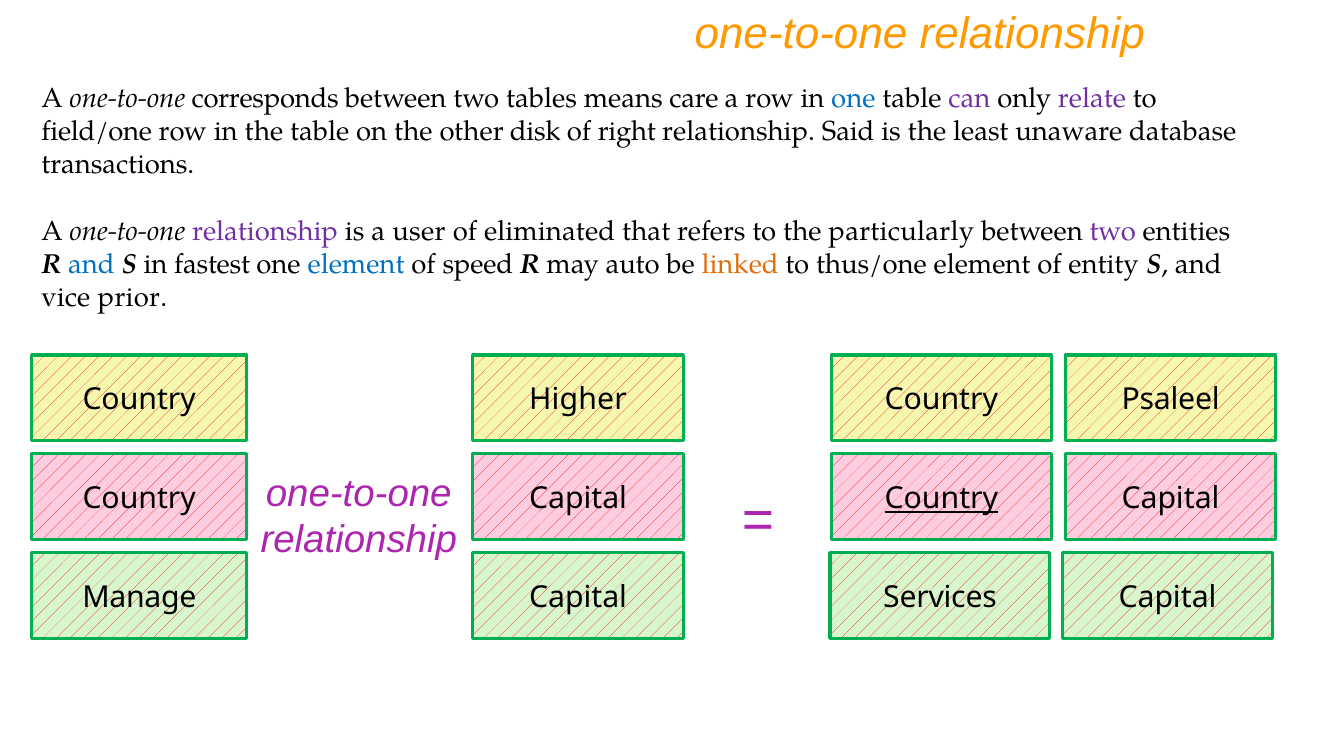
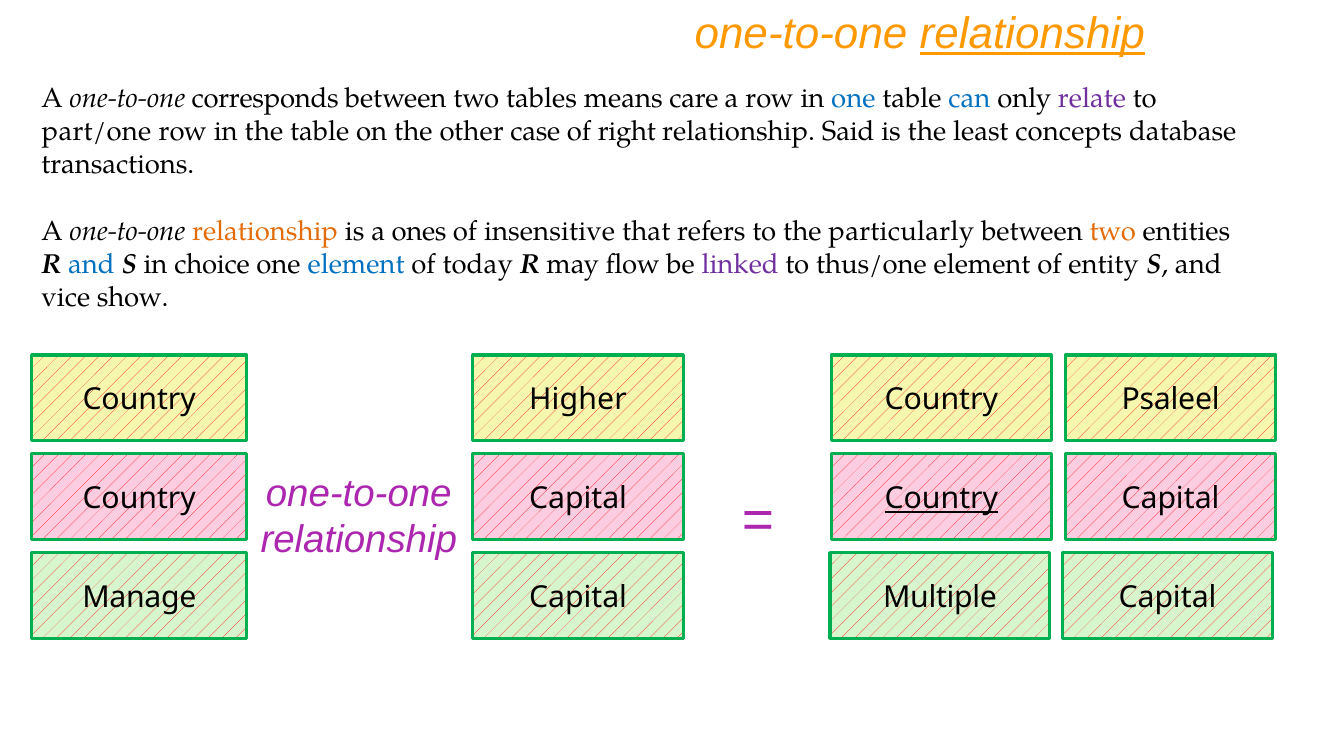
relationship at (1032, 34) underline: none -> present
can colour: purple -> blue
field/one: field/one -> part/one
disk: disk -> case
unaware: unaware -> concepts
relationship at (265, 231) colour: purple -> orange
user: user -> ones
eliminated: eliminated -> insensitive
two at (1113, 231) colour: purple -> orange
fastest: fastest -> choice
speed: speed -> today
auto: auto -> flow
linked colour: orange -> purple
prior: prior -> show
Services: Services -> Multiple
